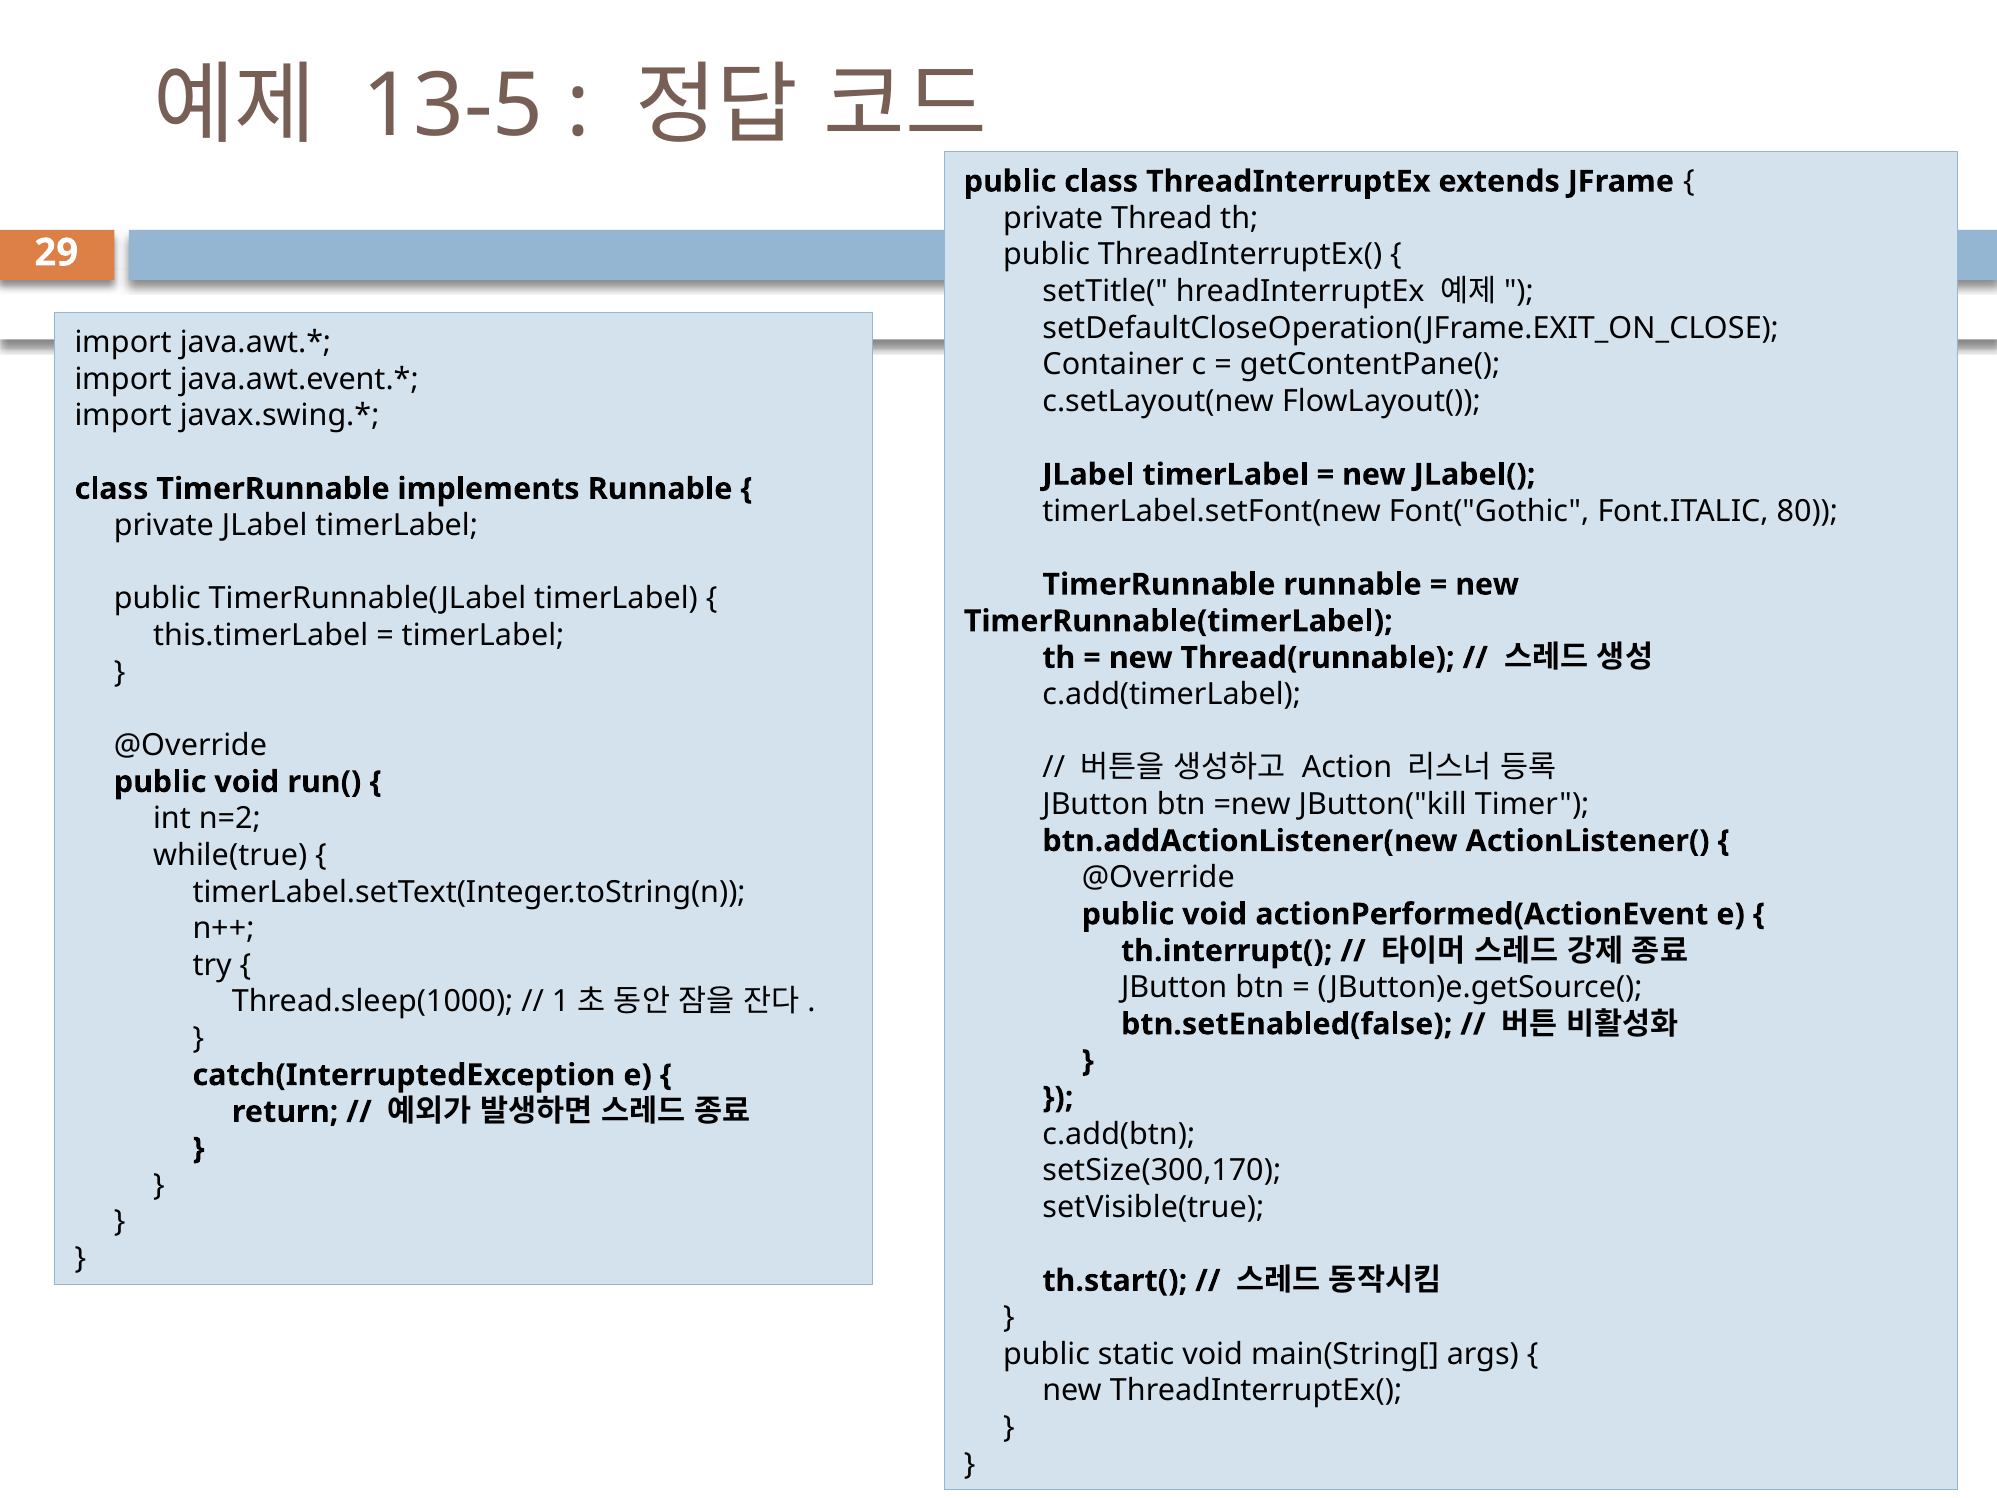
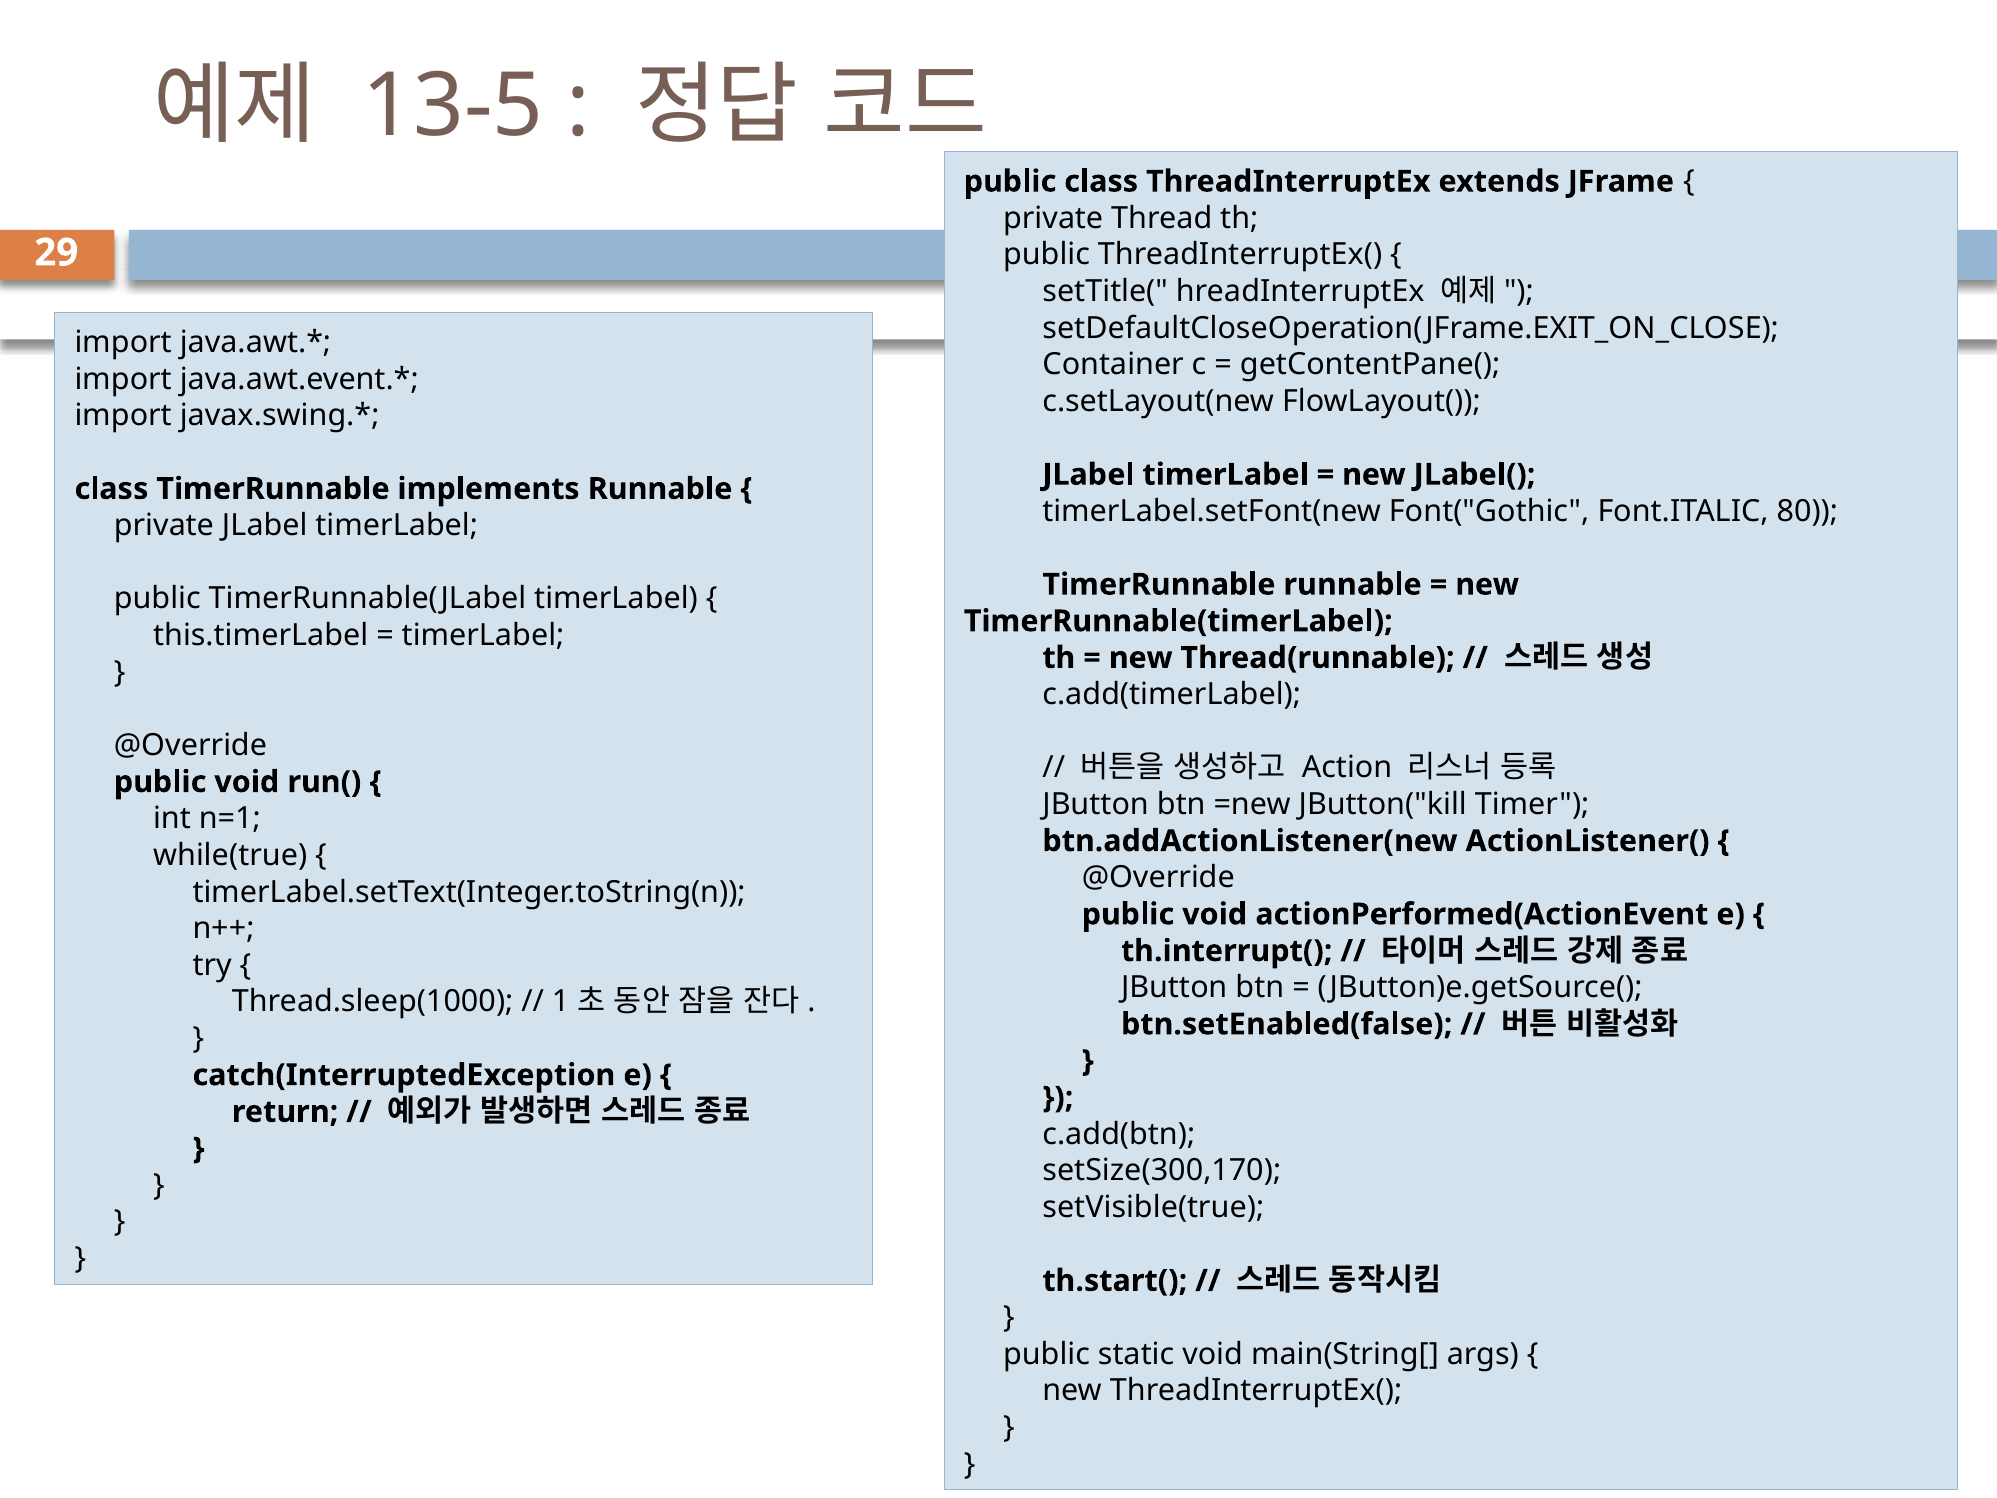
n=2: n=2 -> n=1
